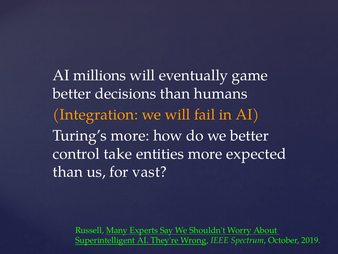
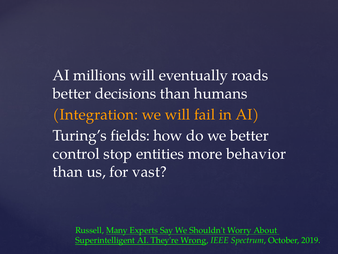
game: game -> roads
Turing’s more: more -> fields
take: take -> stop
expected: expected -> behavior
